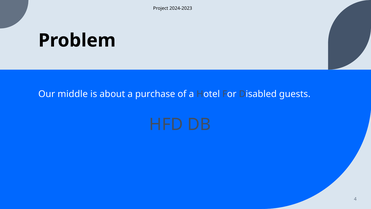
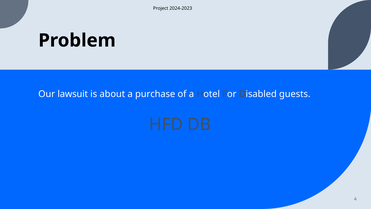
middle: middle -> lawsuit
